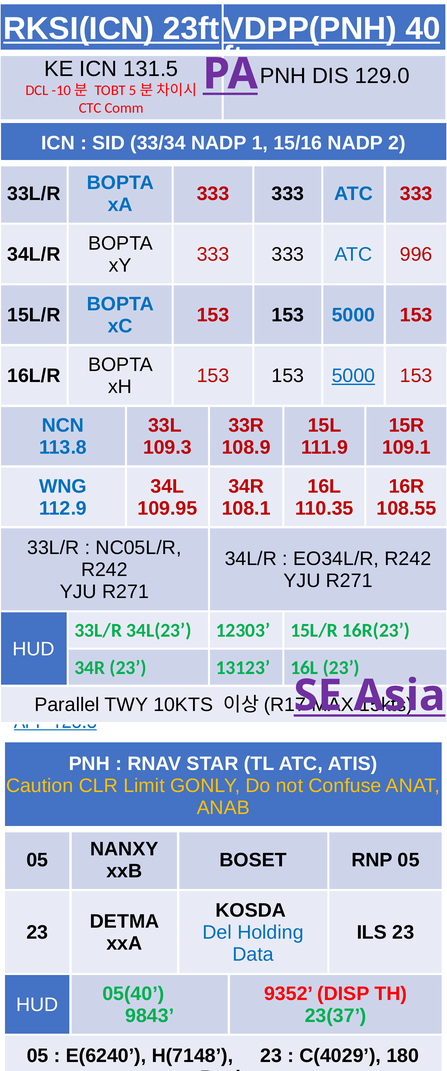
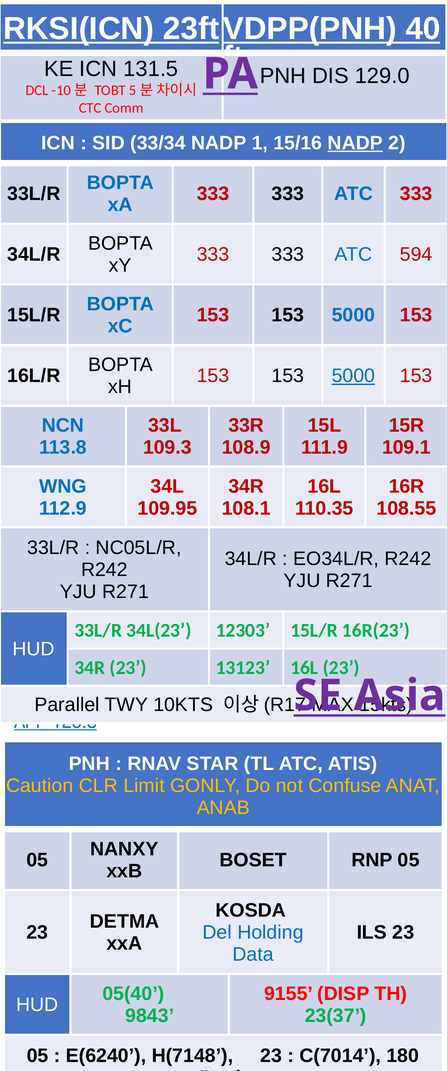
NADP at (355, 143) underline: none -> present
996: 996 -> 594
9352: 9352 -> 9155
C(4029: C(4029 -> C(7014
